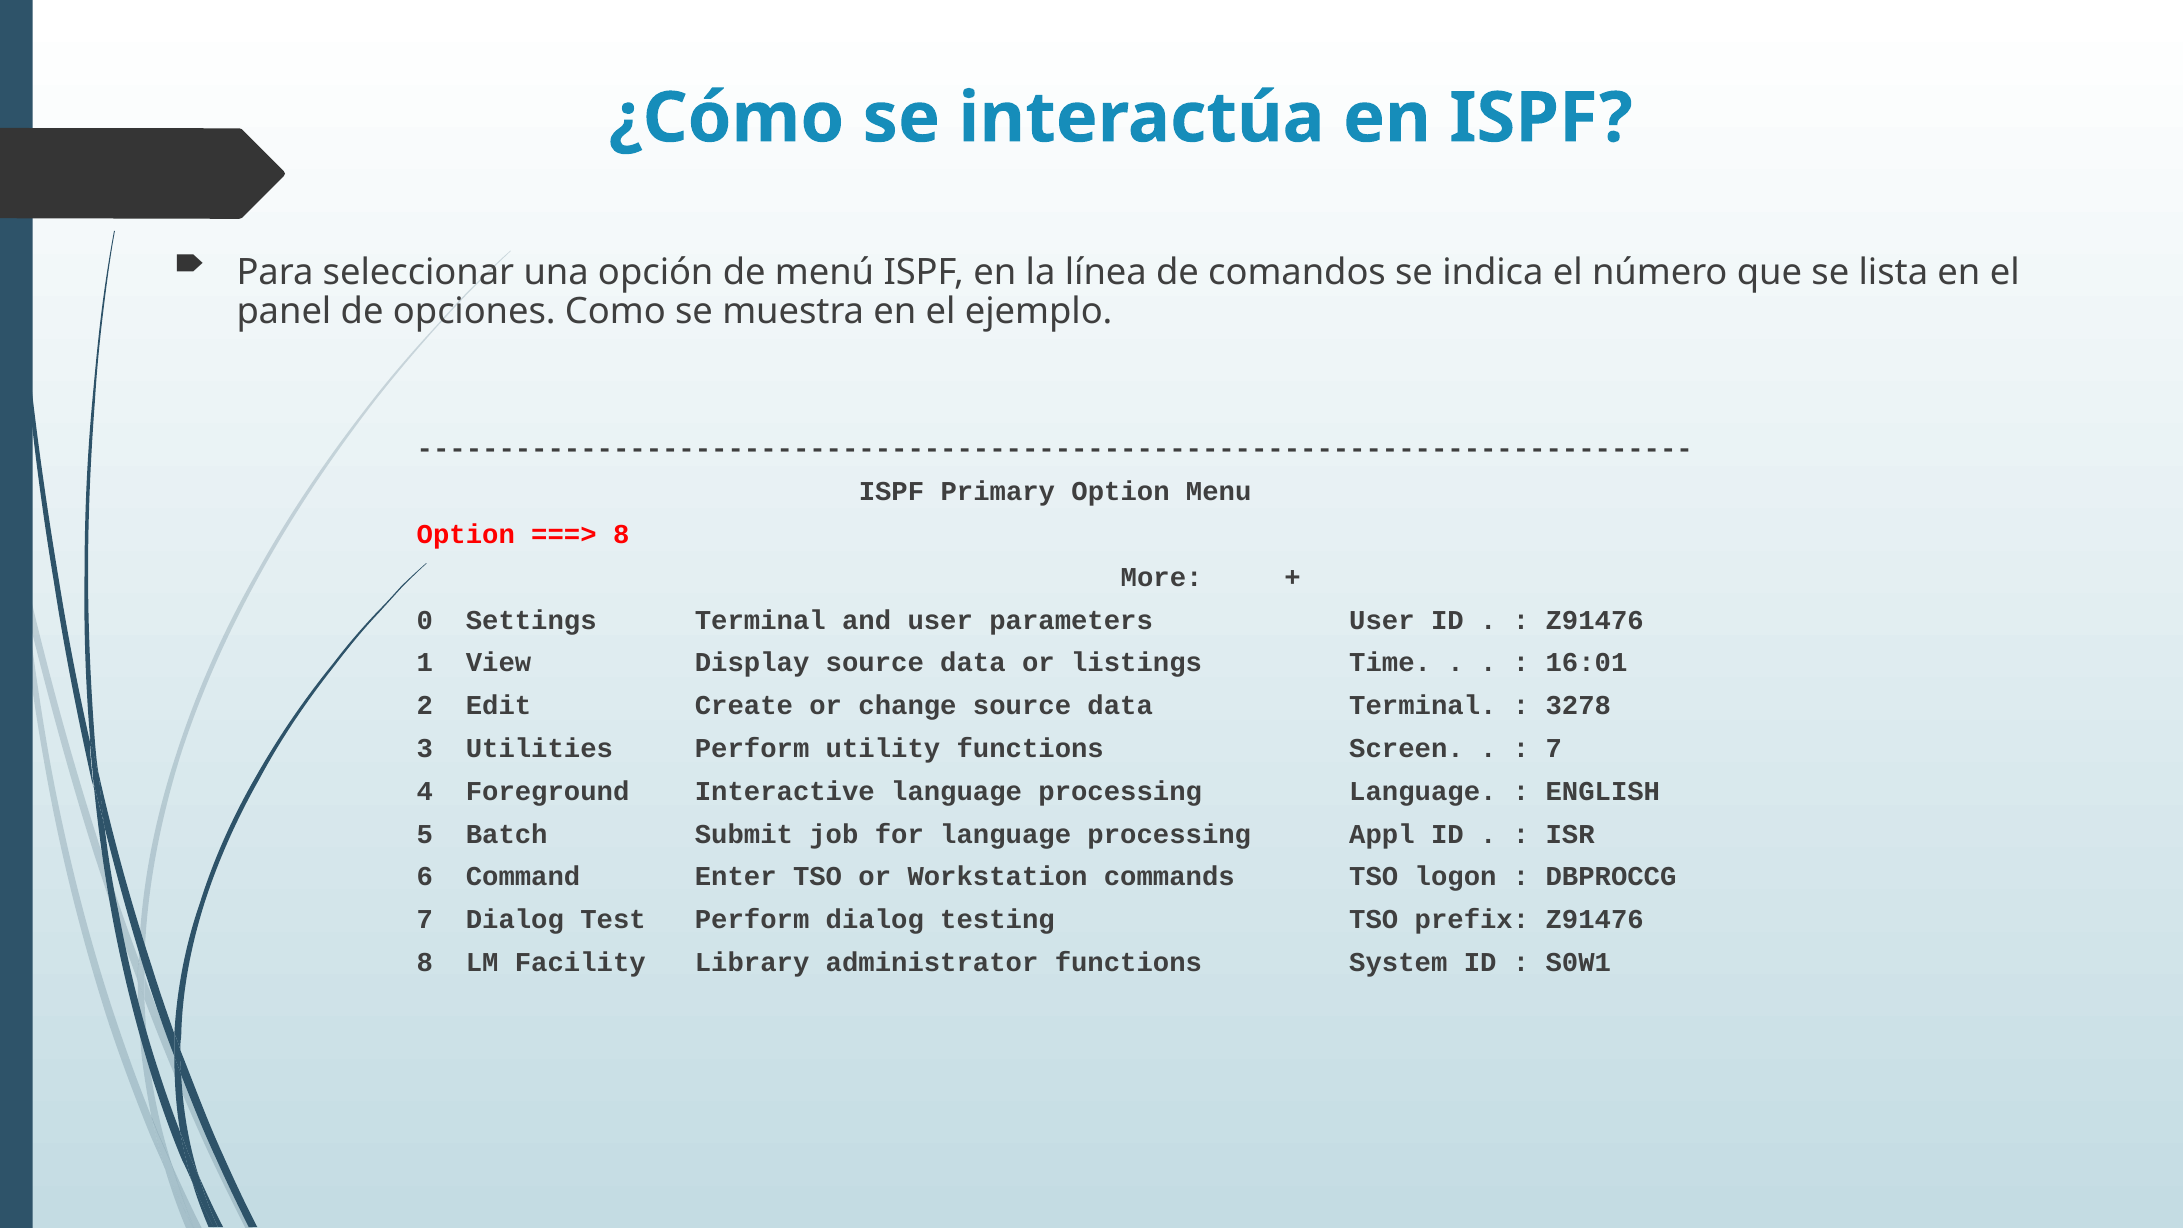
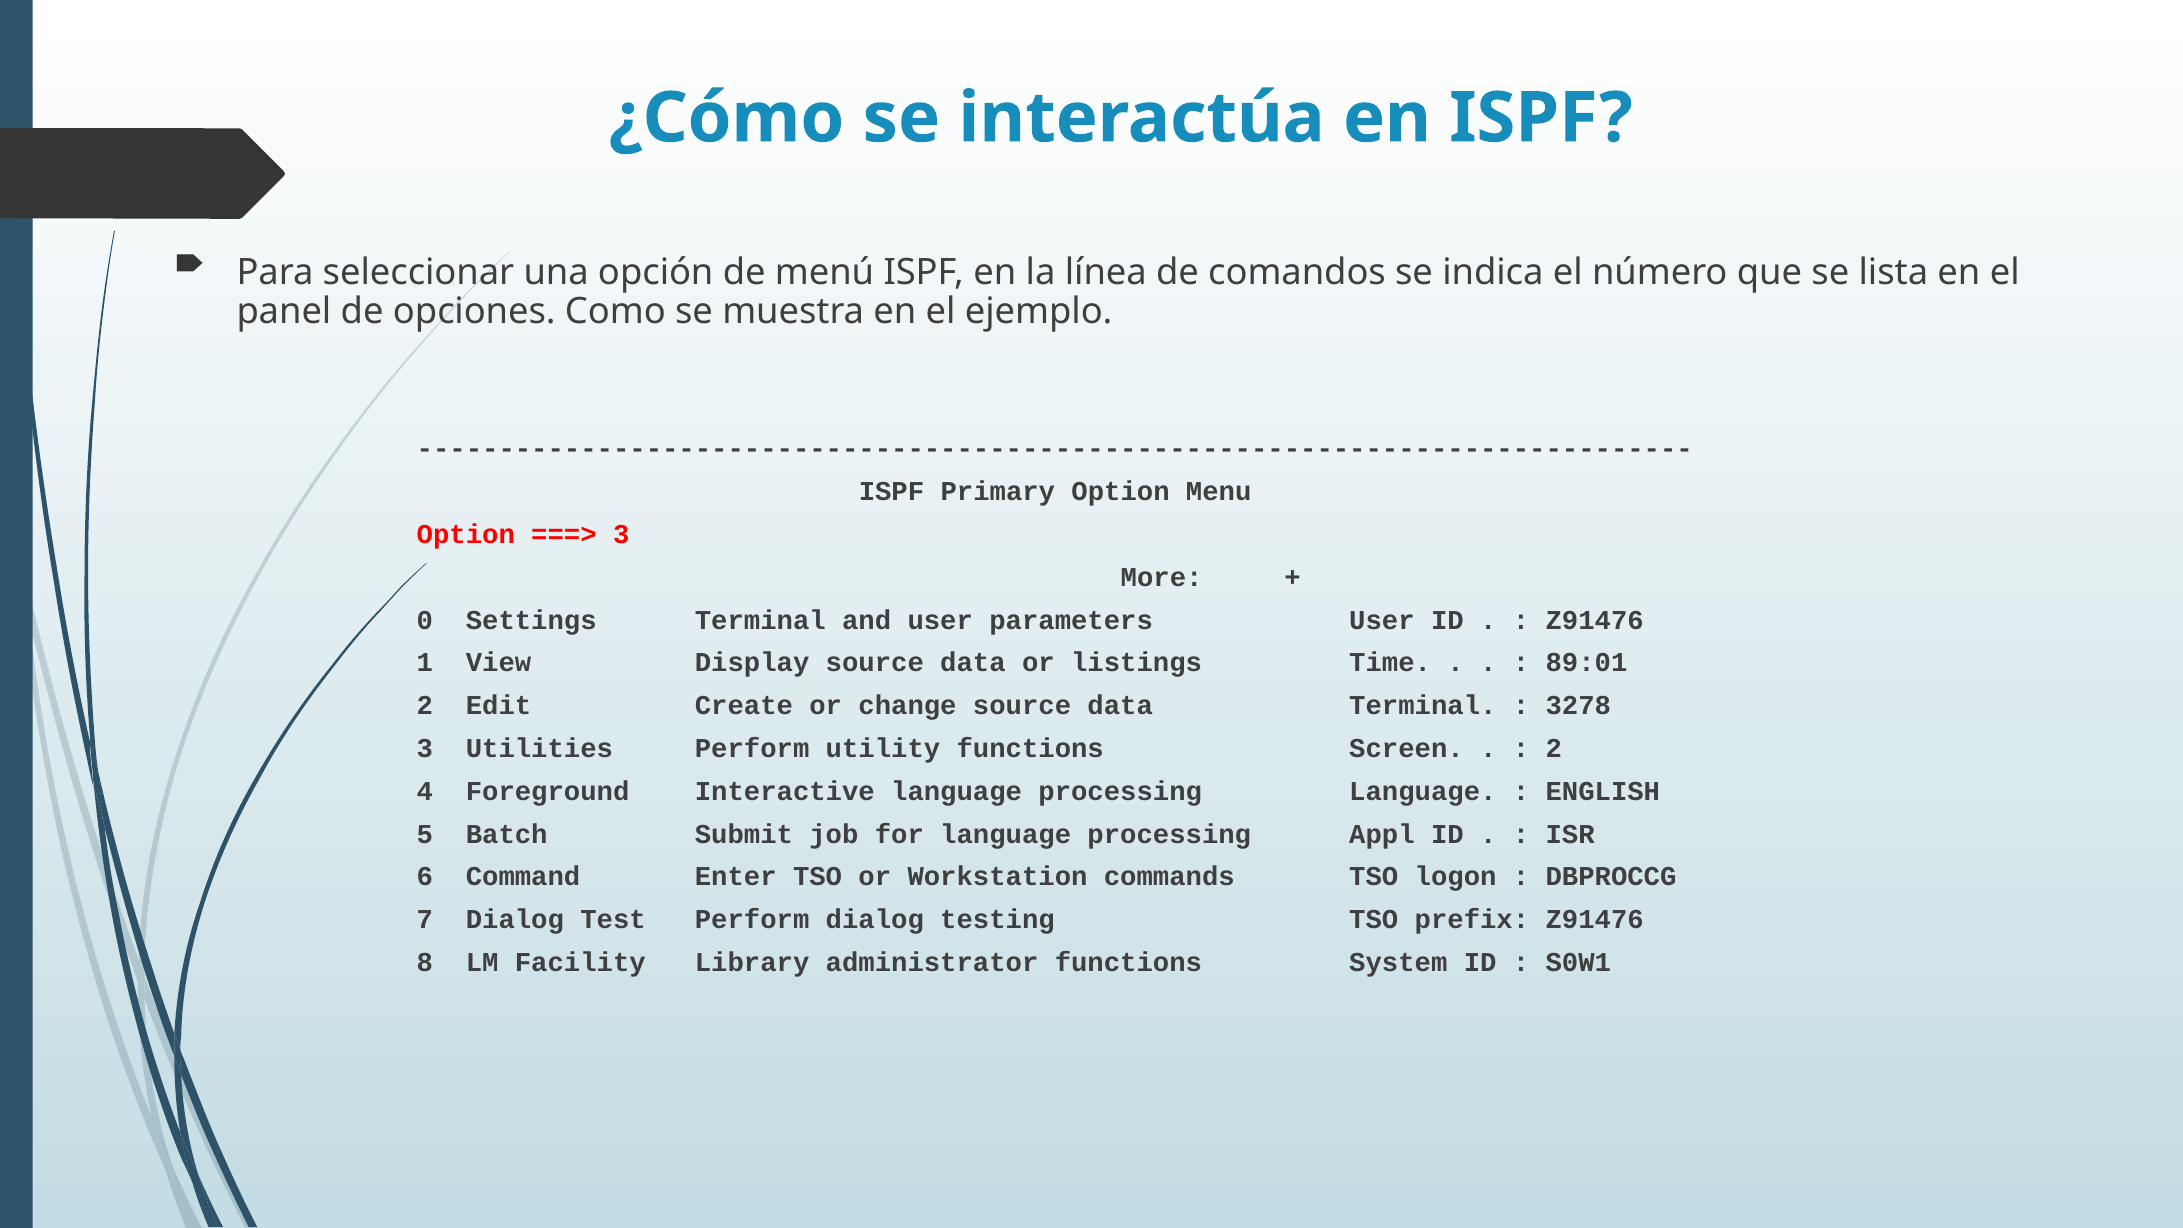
8 at (621, 534): 8 -> 3
16:01: 16:01 -> 89:01
7 at (1554, 748): 7 -> 2
